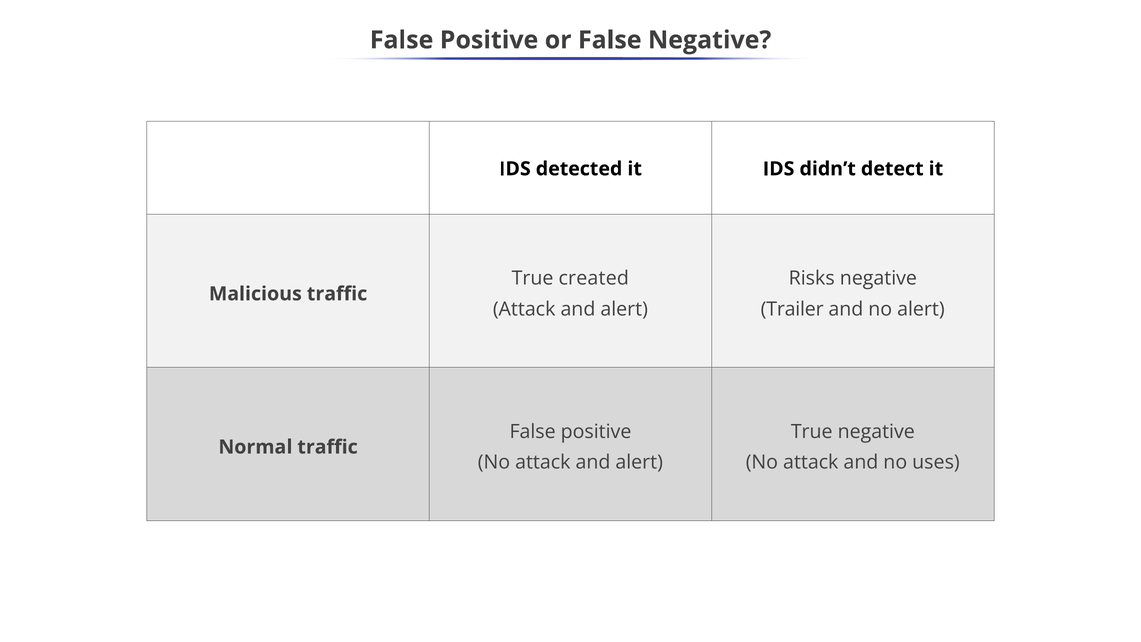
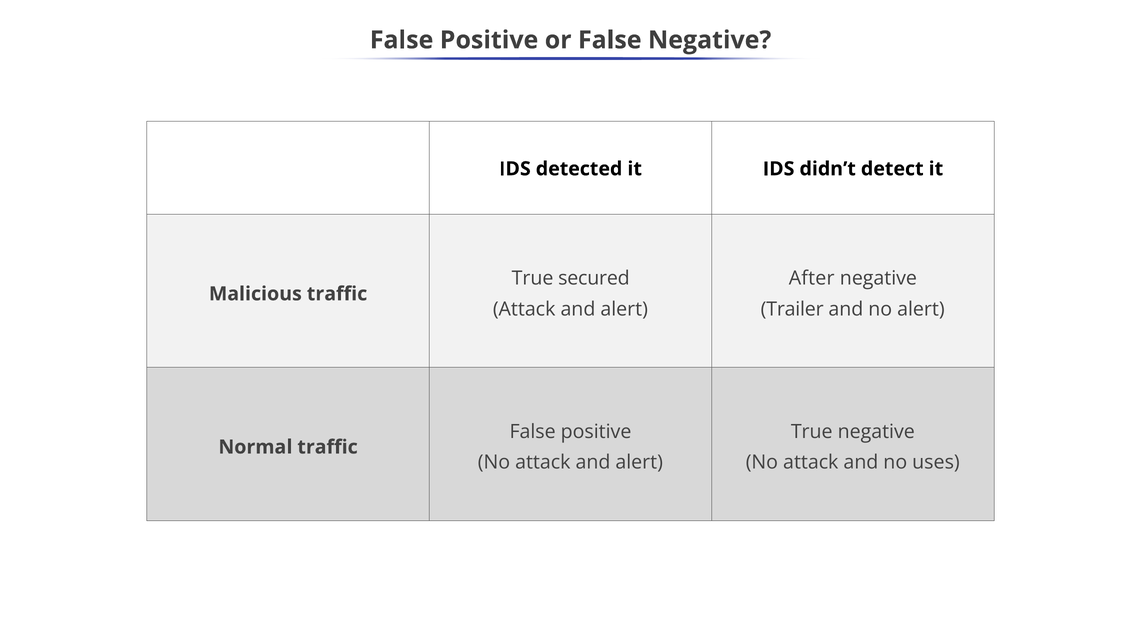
created: created -> secured
Risks: Risks -> After
